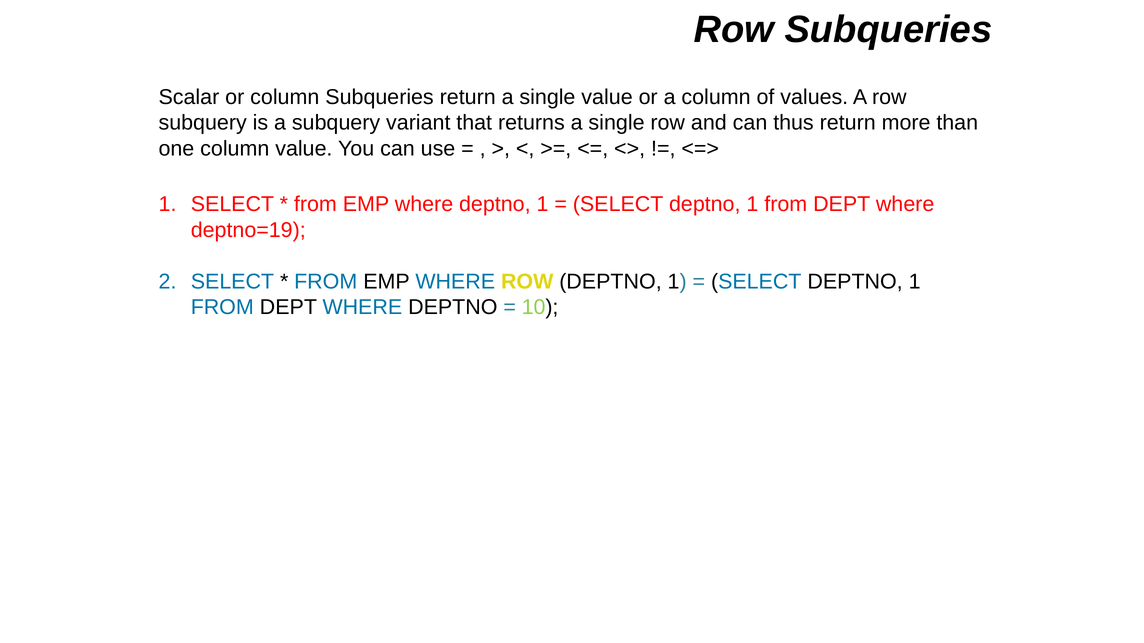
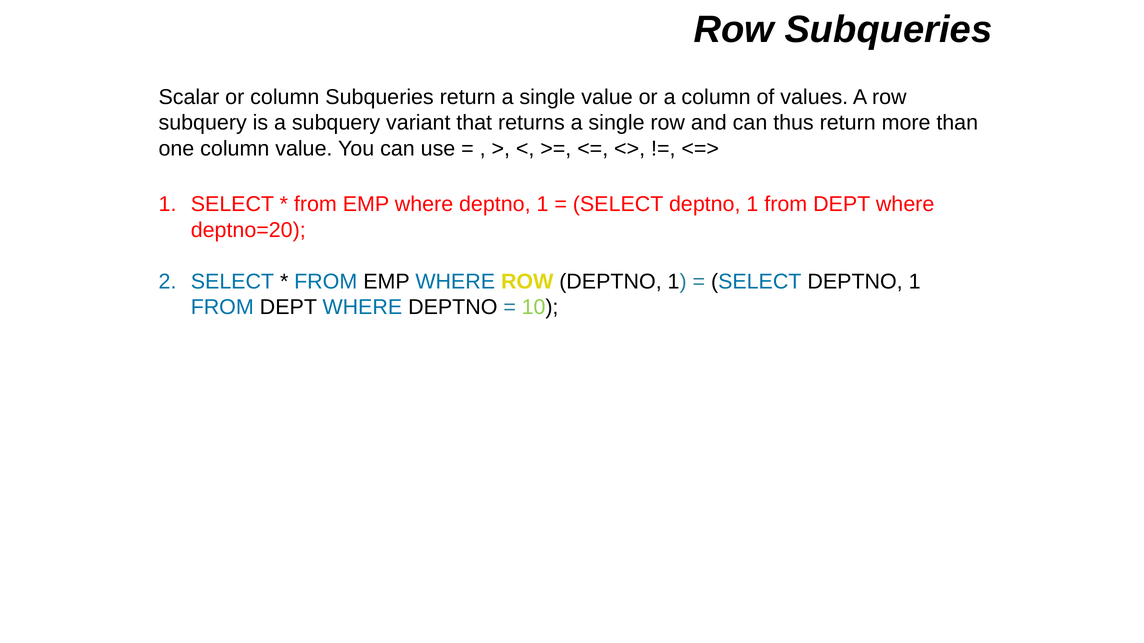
deptno=19: deptno=19 -> deptno=20
